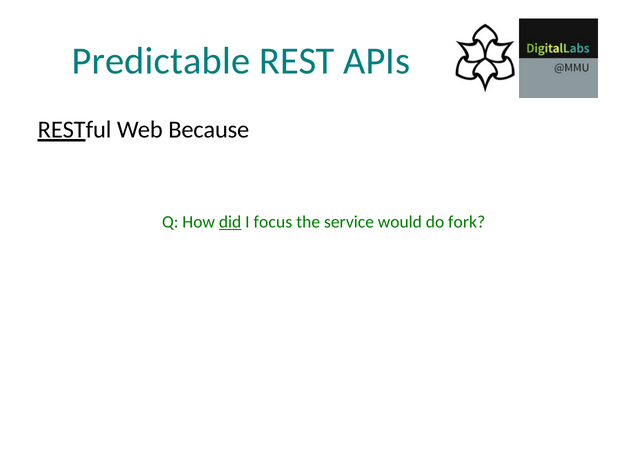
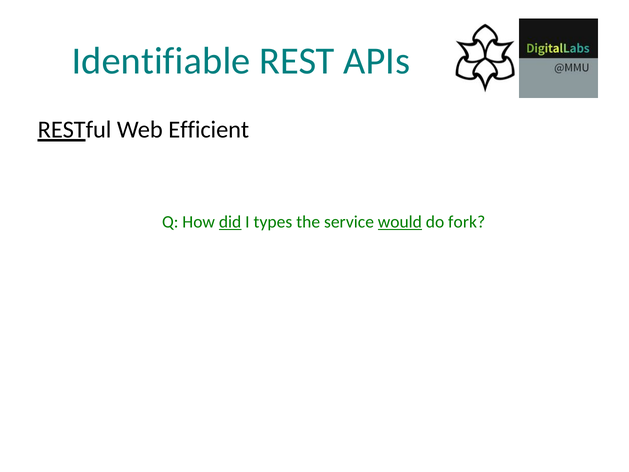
Predictable: Predictable -> Identifiable
Because: Because -> Efficient
focus: focus -> types
would underline: none -> present
